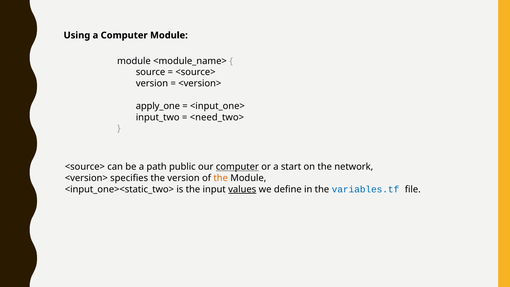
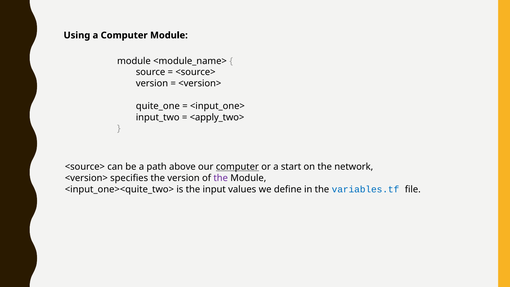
apply_one: apply_one -> quite_one
<need_two>: <need_two> -> <apply_two>
public: public -> above
the at (221, 178) colour: orange -> purple
<input_one><static_two>: <input_one><static_two> -> <input_one><quite_two>
values underline: present -> none
